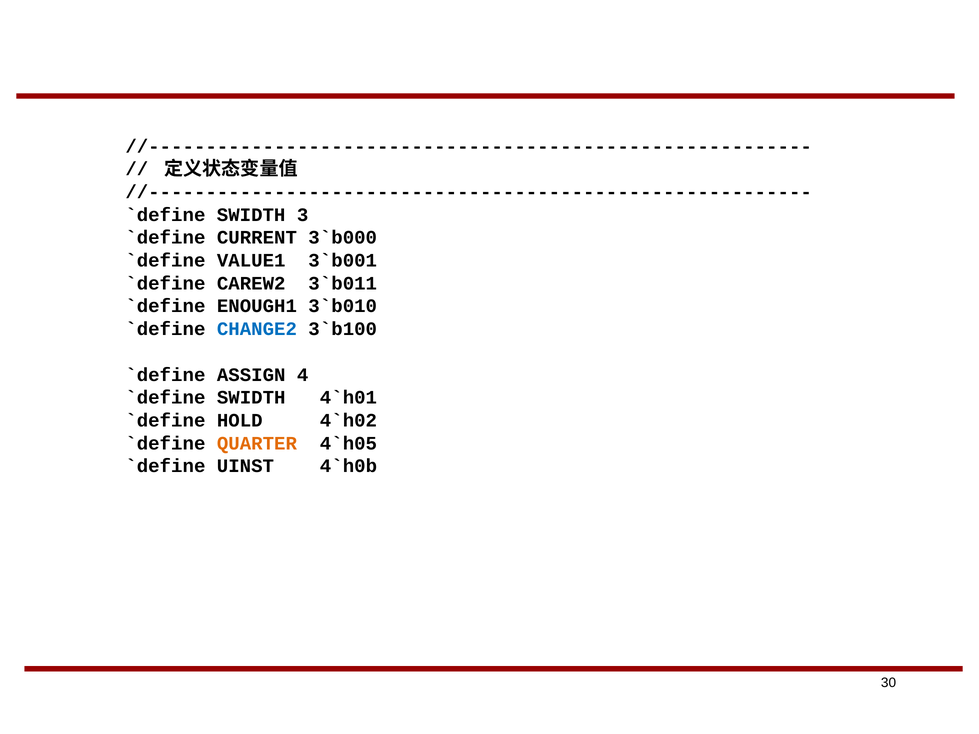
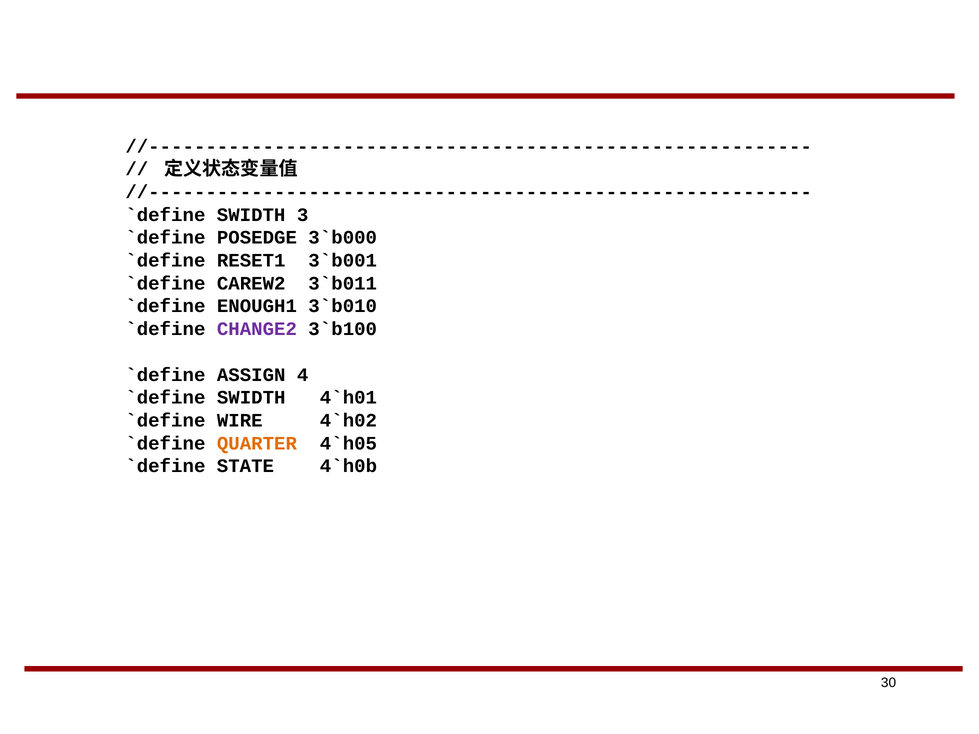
CURRENT: CURRENT -> POSEDGE
VALUE1: VALUE1 -> RESET1
CHANGE2 colour: blue -> purple
HOLD: HOLD -> WIRE
UINST: UINST -> STATE
